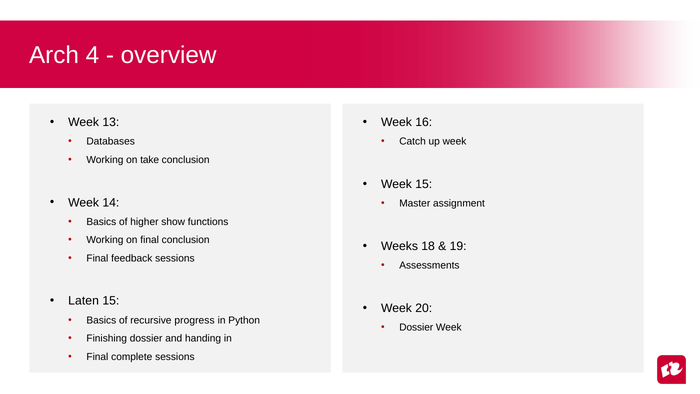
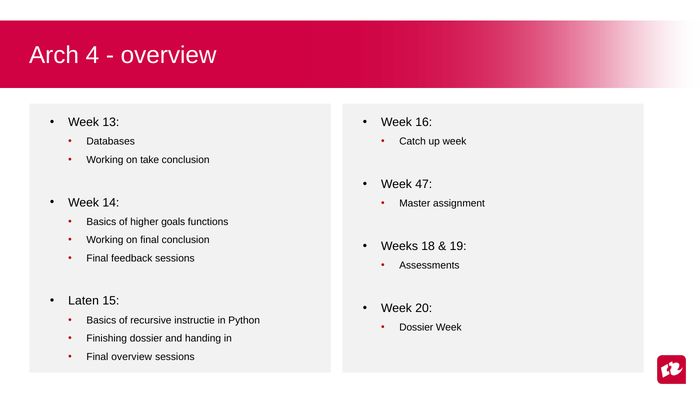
Week 15: 15 -> 47
show: show -> goals
progress: progress -> instructie
Final complete: complete -> overview
